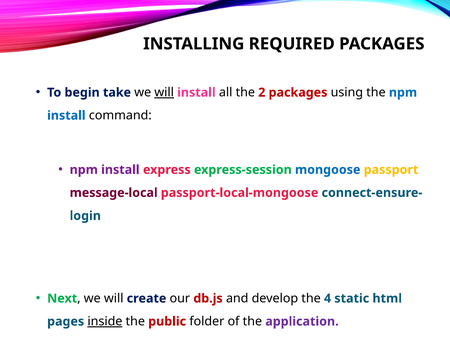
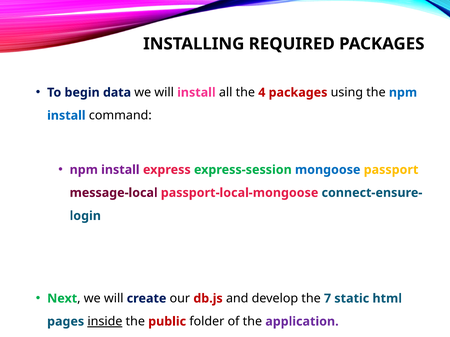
take: take -> data
will at (164, 93) underline: present -> none
2: 2 -> 4
4: 4 -> 7
